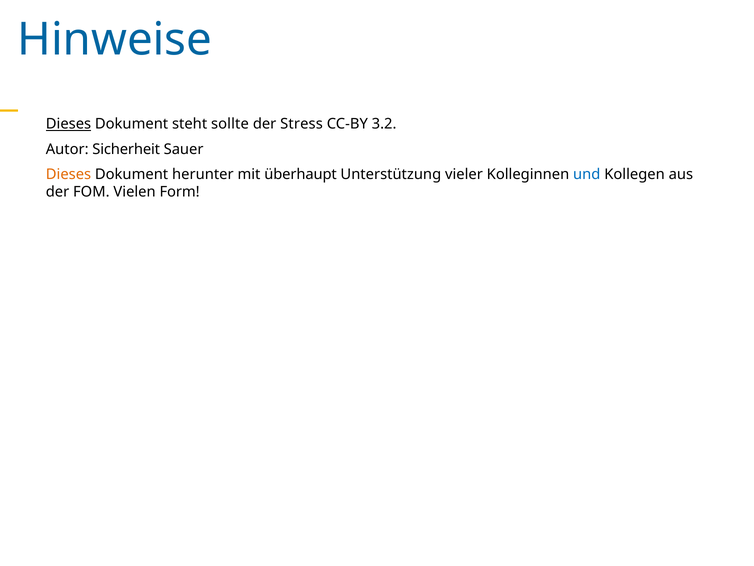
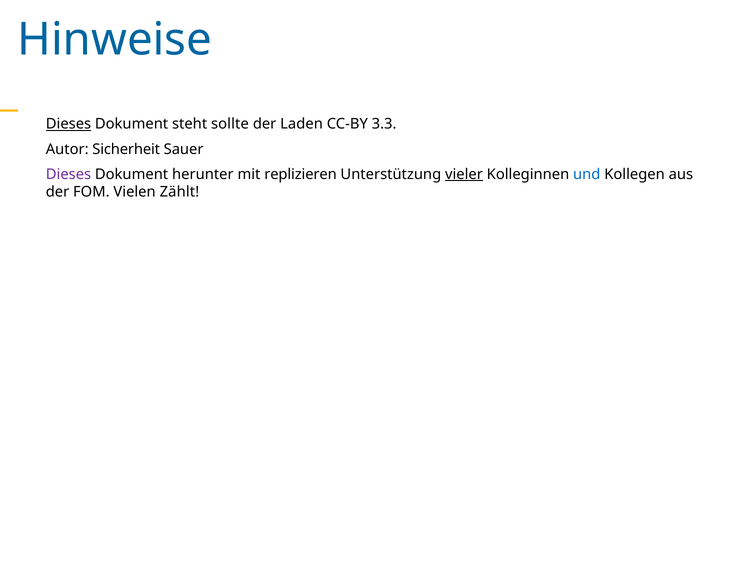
Stress: Stress -> Laden
3.2: 3.2 -> 3.3
Dieses at (68, 174) colour: orange -> purple
überhaupt: überhaupt -> replizieren
vieler underline: none -> present
Form: Form -> Zählt
